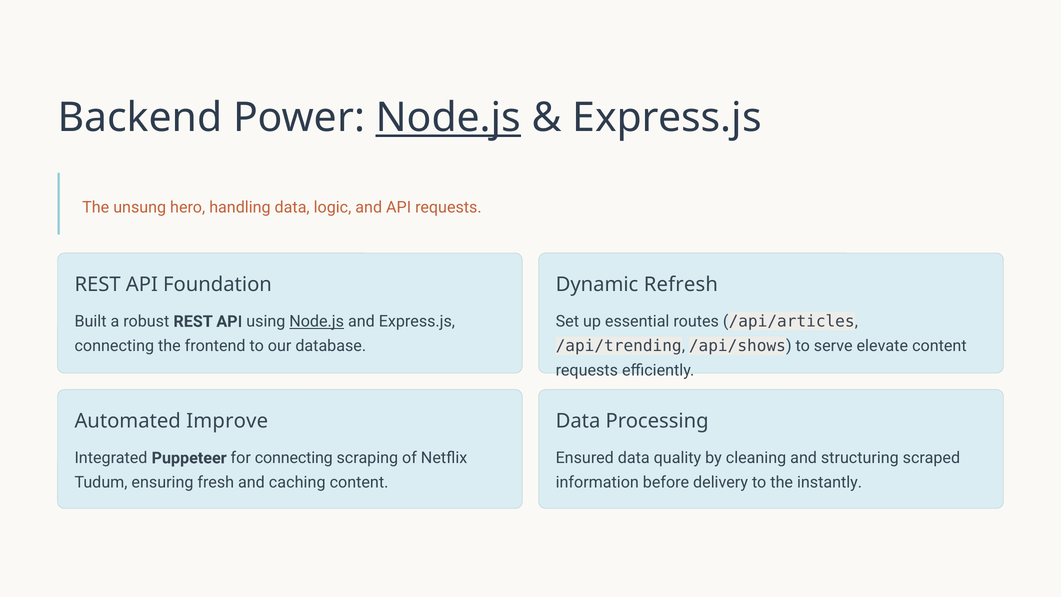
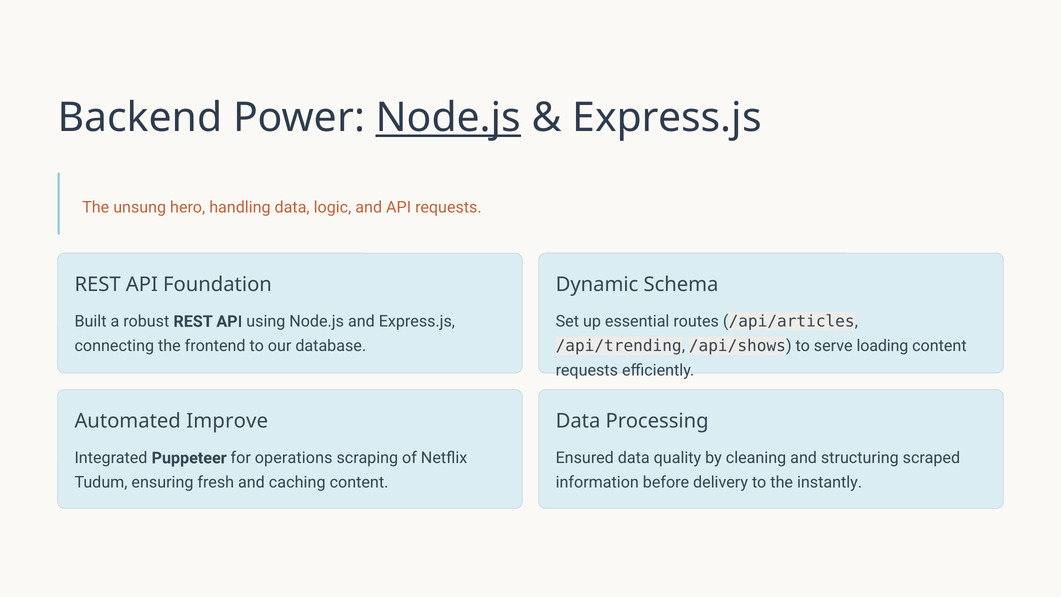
Refresh: Refresh -> Schema
Node.js at (317, 321) underline: present -> none
elevate: elevate -> loading
for connecting: connecting -> operations
